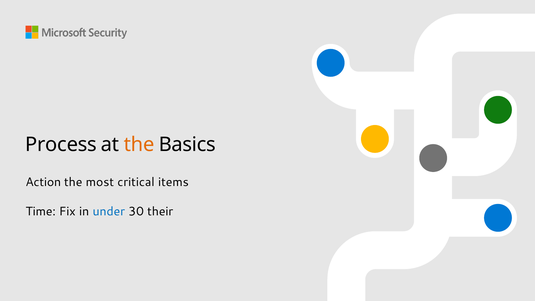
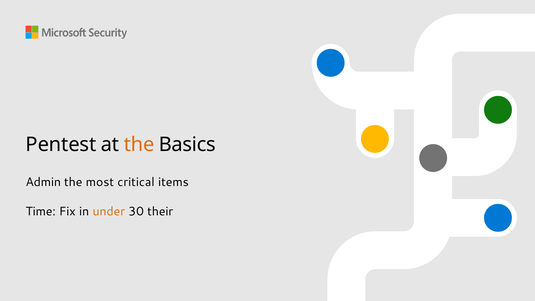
Process: Process -> Pentest
Action: Action -> Admin
under colour: blue -> orange
